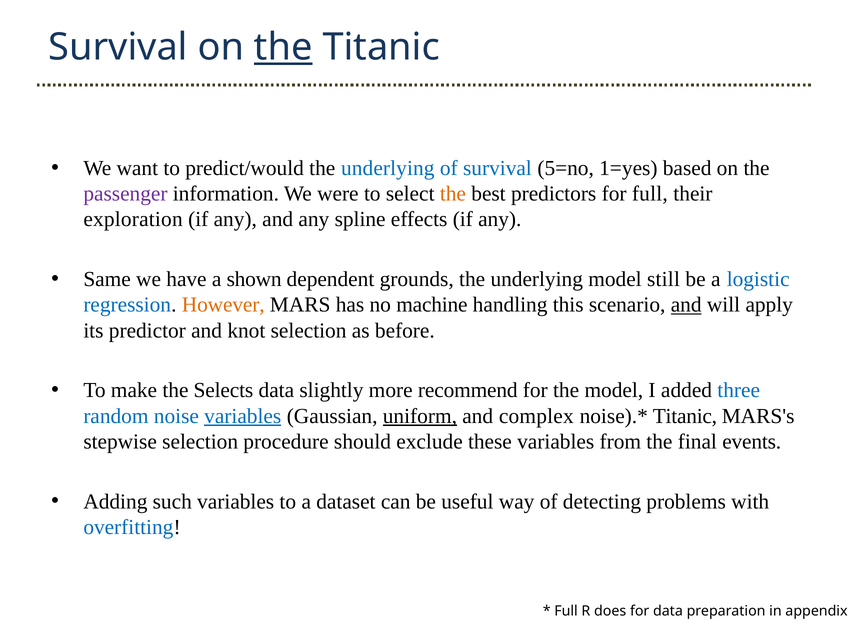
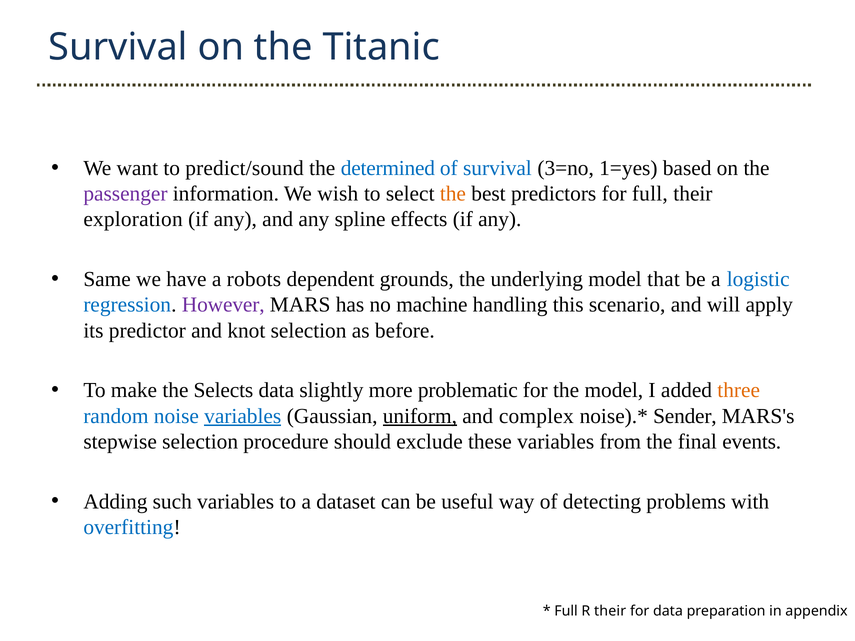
the at (283, 47) underline: present -> none
predict/would: predict/would -> predict/sound
underlying at (388, 168): underlying -> determined
5=no: 5=no -> 3=no
were: were -> wish
shown: shown -> robots
still: still -> that
However colour: orange -> purple
and at (686, 305) underline: present -> none
recommend: recommend -> problematic
three colour: blue -> orange
Titanic at (685, 416): Titanic -> Sender
R does: does -> their
